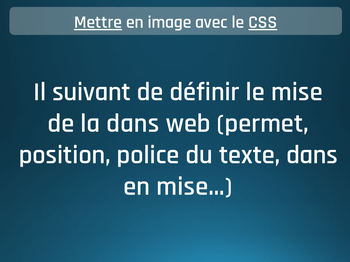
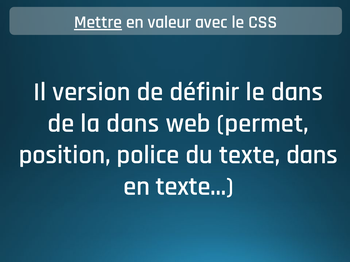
image: image -> valeur
CSS underline: present -> none
suivant: suivant -> version
le mise: mise -> dans
mise…: mise… -> texte…
